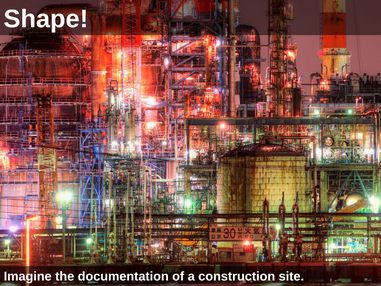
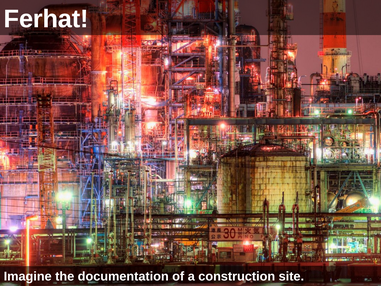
Shape: Shape -> Ferhat
